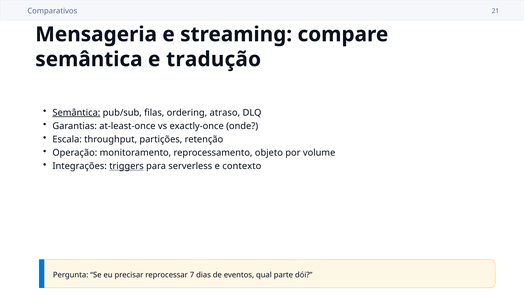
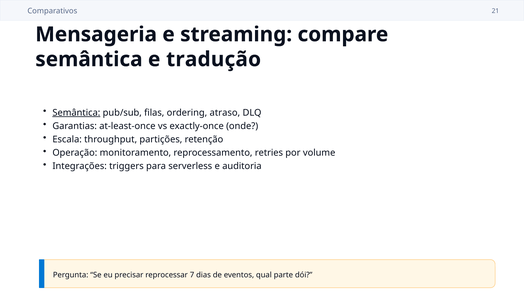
objeto: objeto -> retries
triggers underline: present -> none
contexto: contexto -> auditoria
